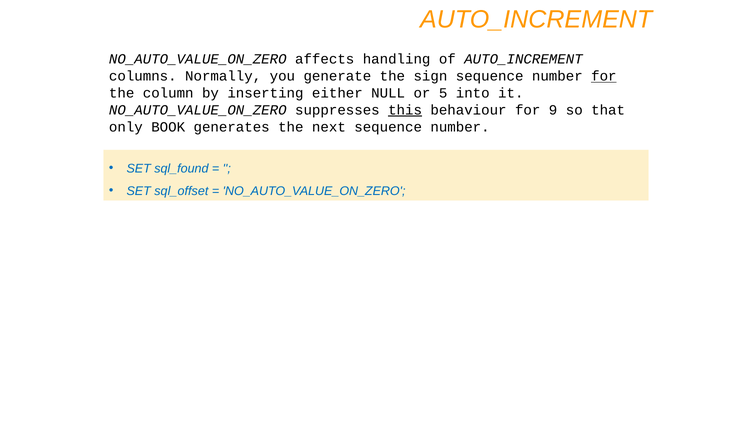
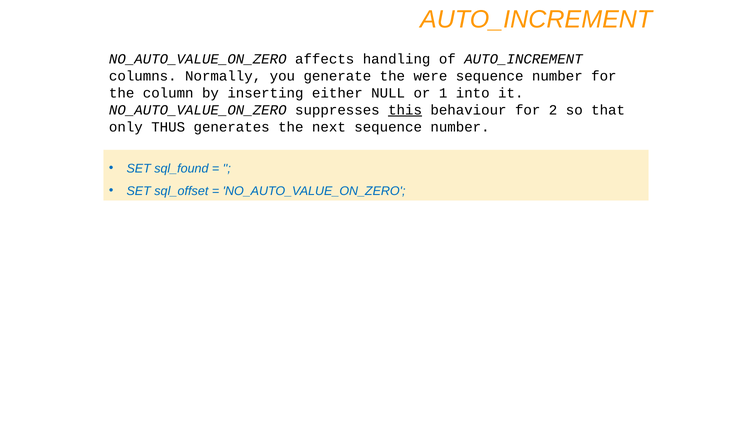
sign: sign -> were
for at (604, 76) underline: present -> none
5: 5 -> 1
9: 9 -> 2
BOOK: BOOK -> THUS
